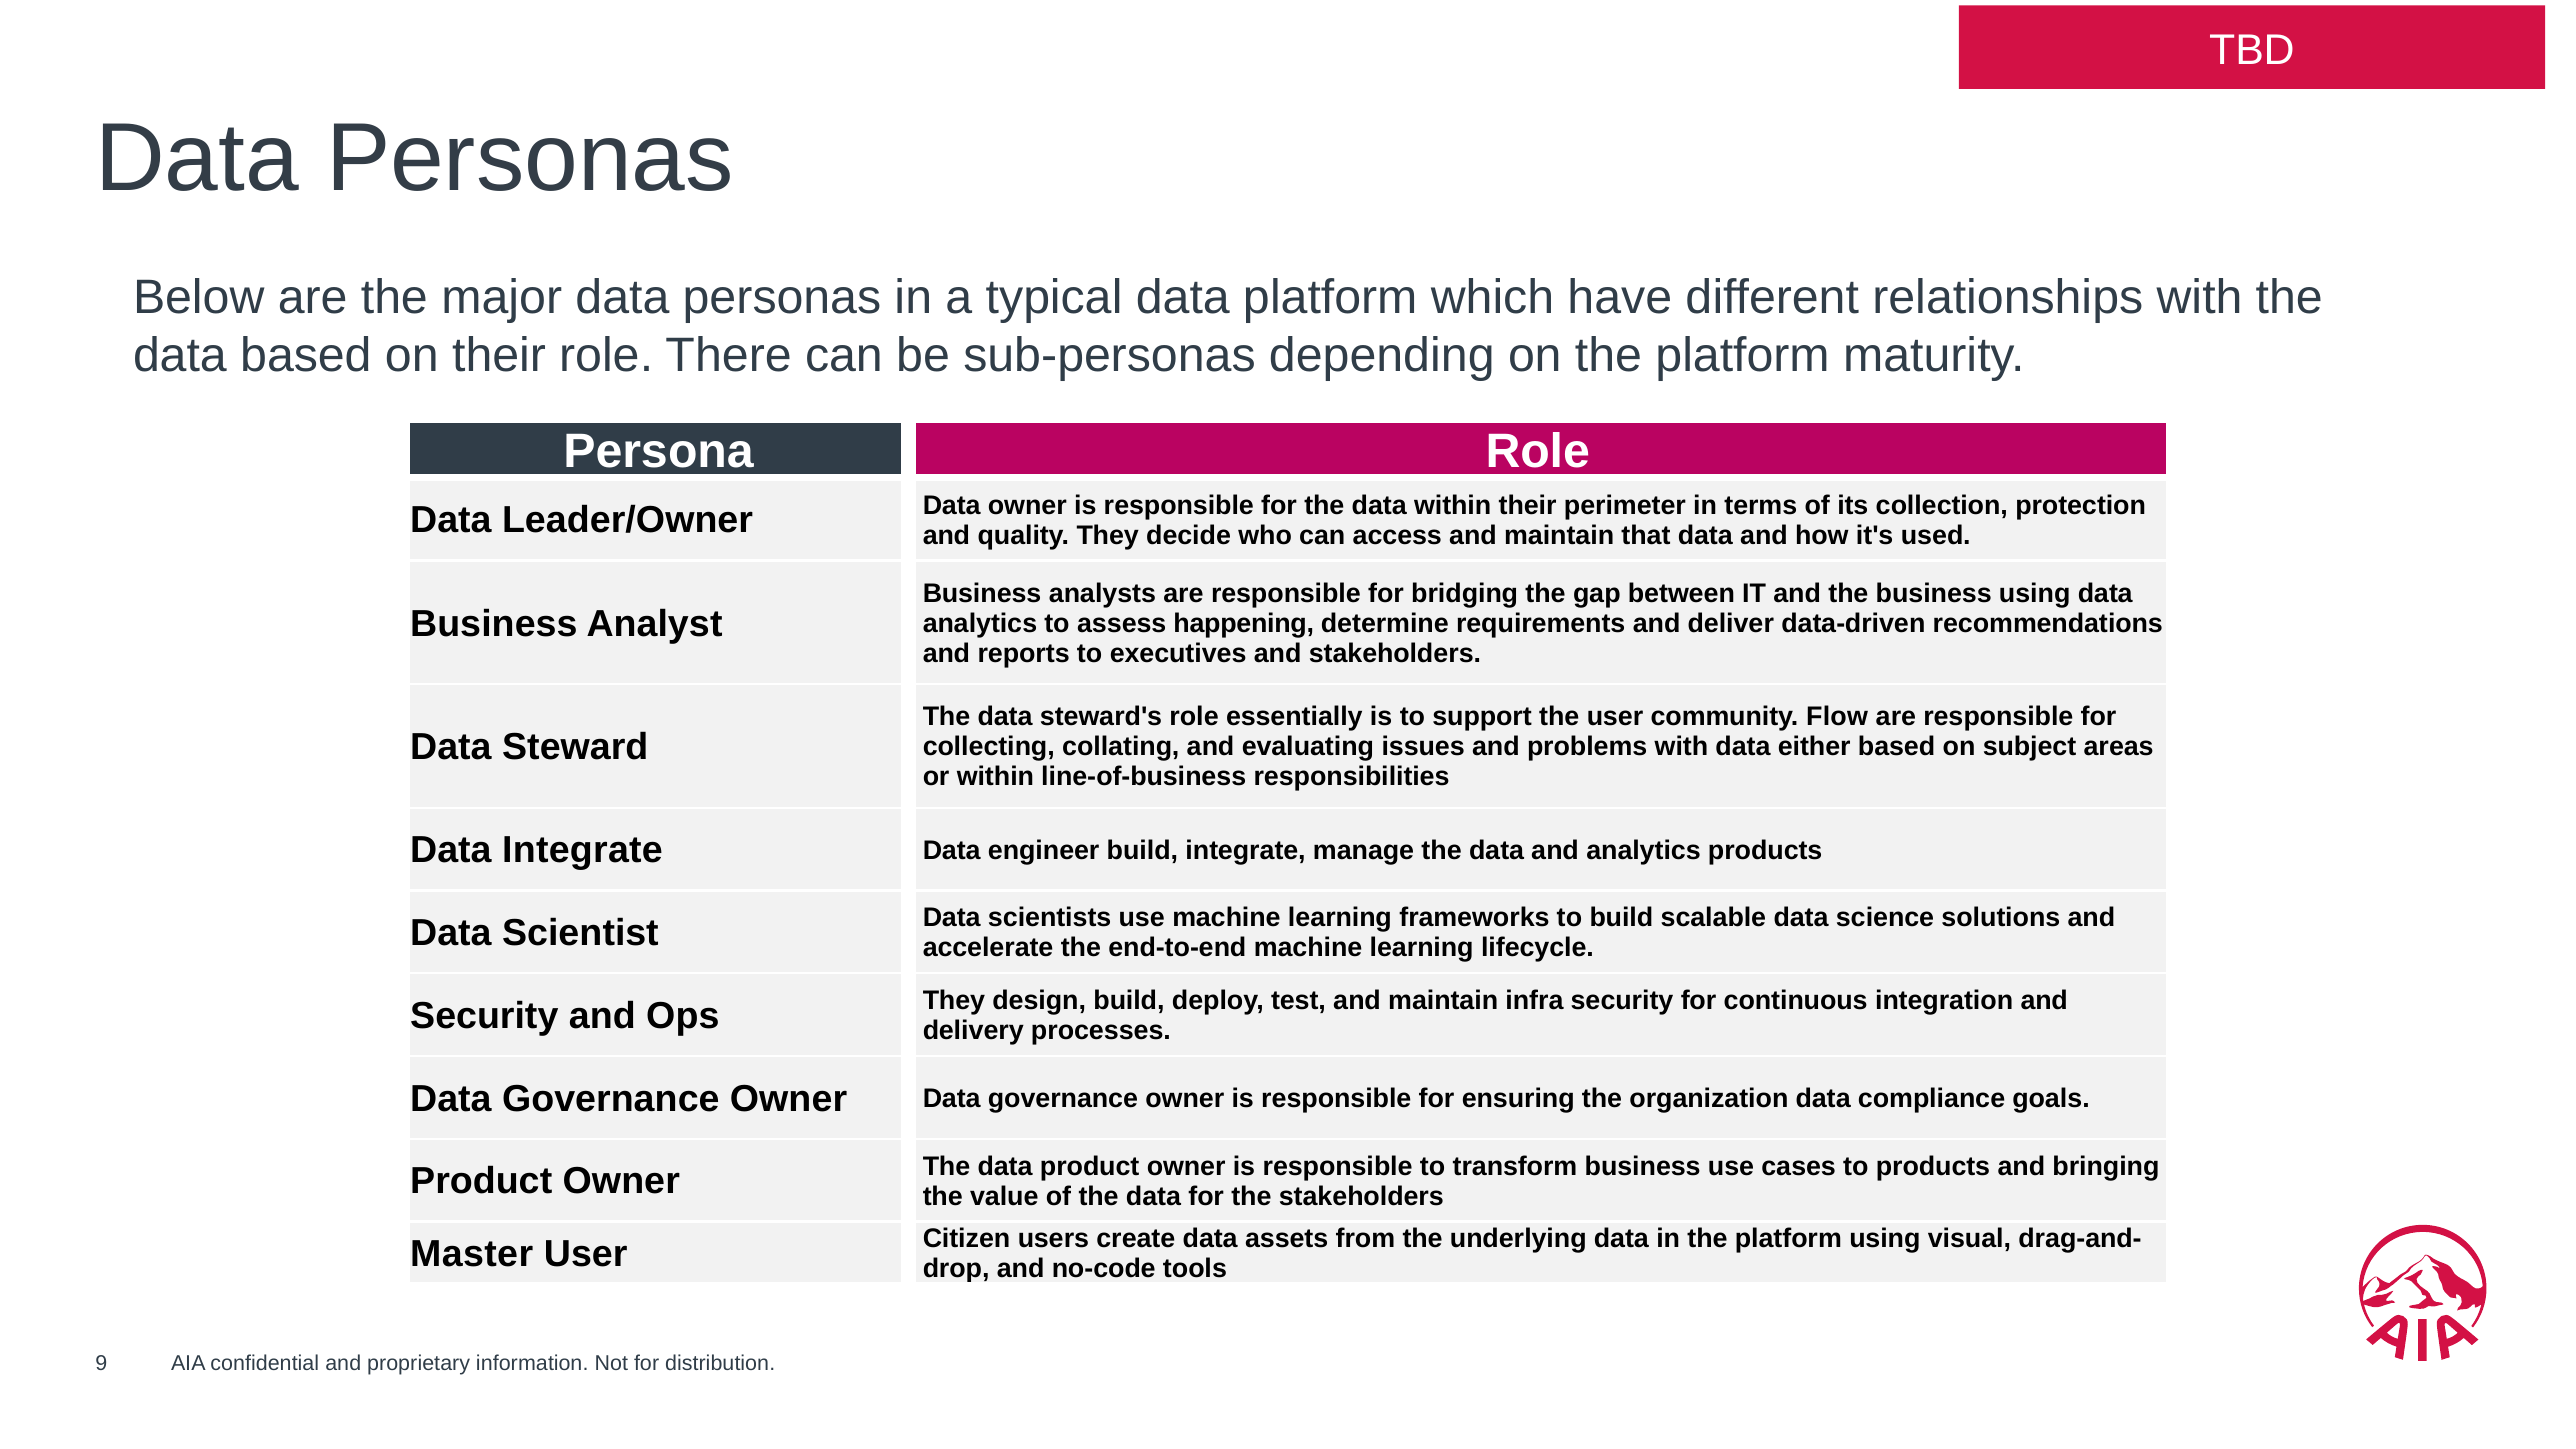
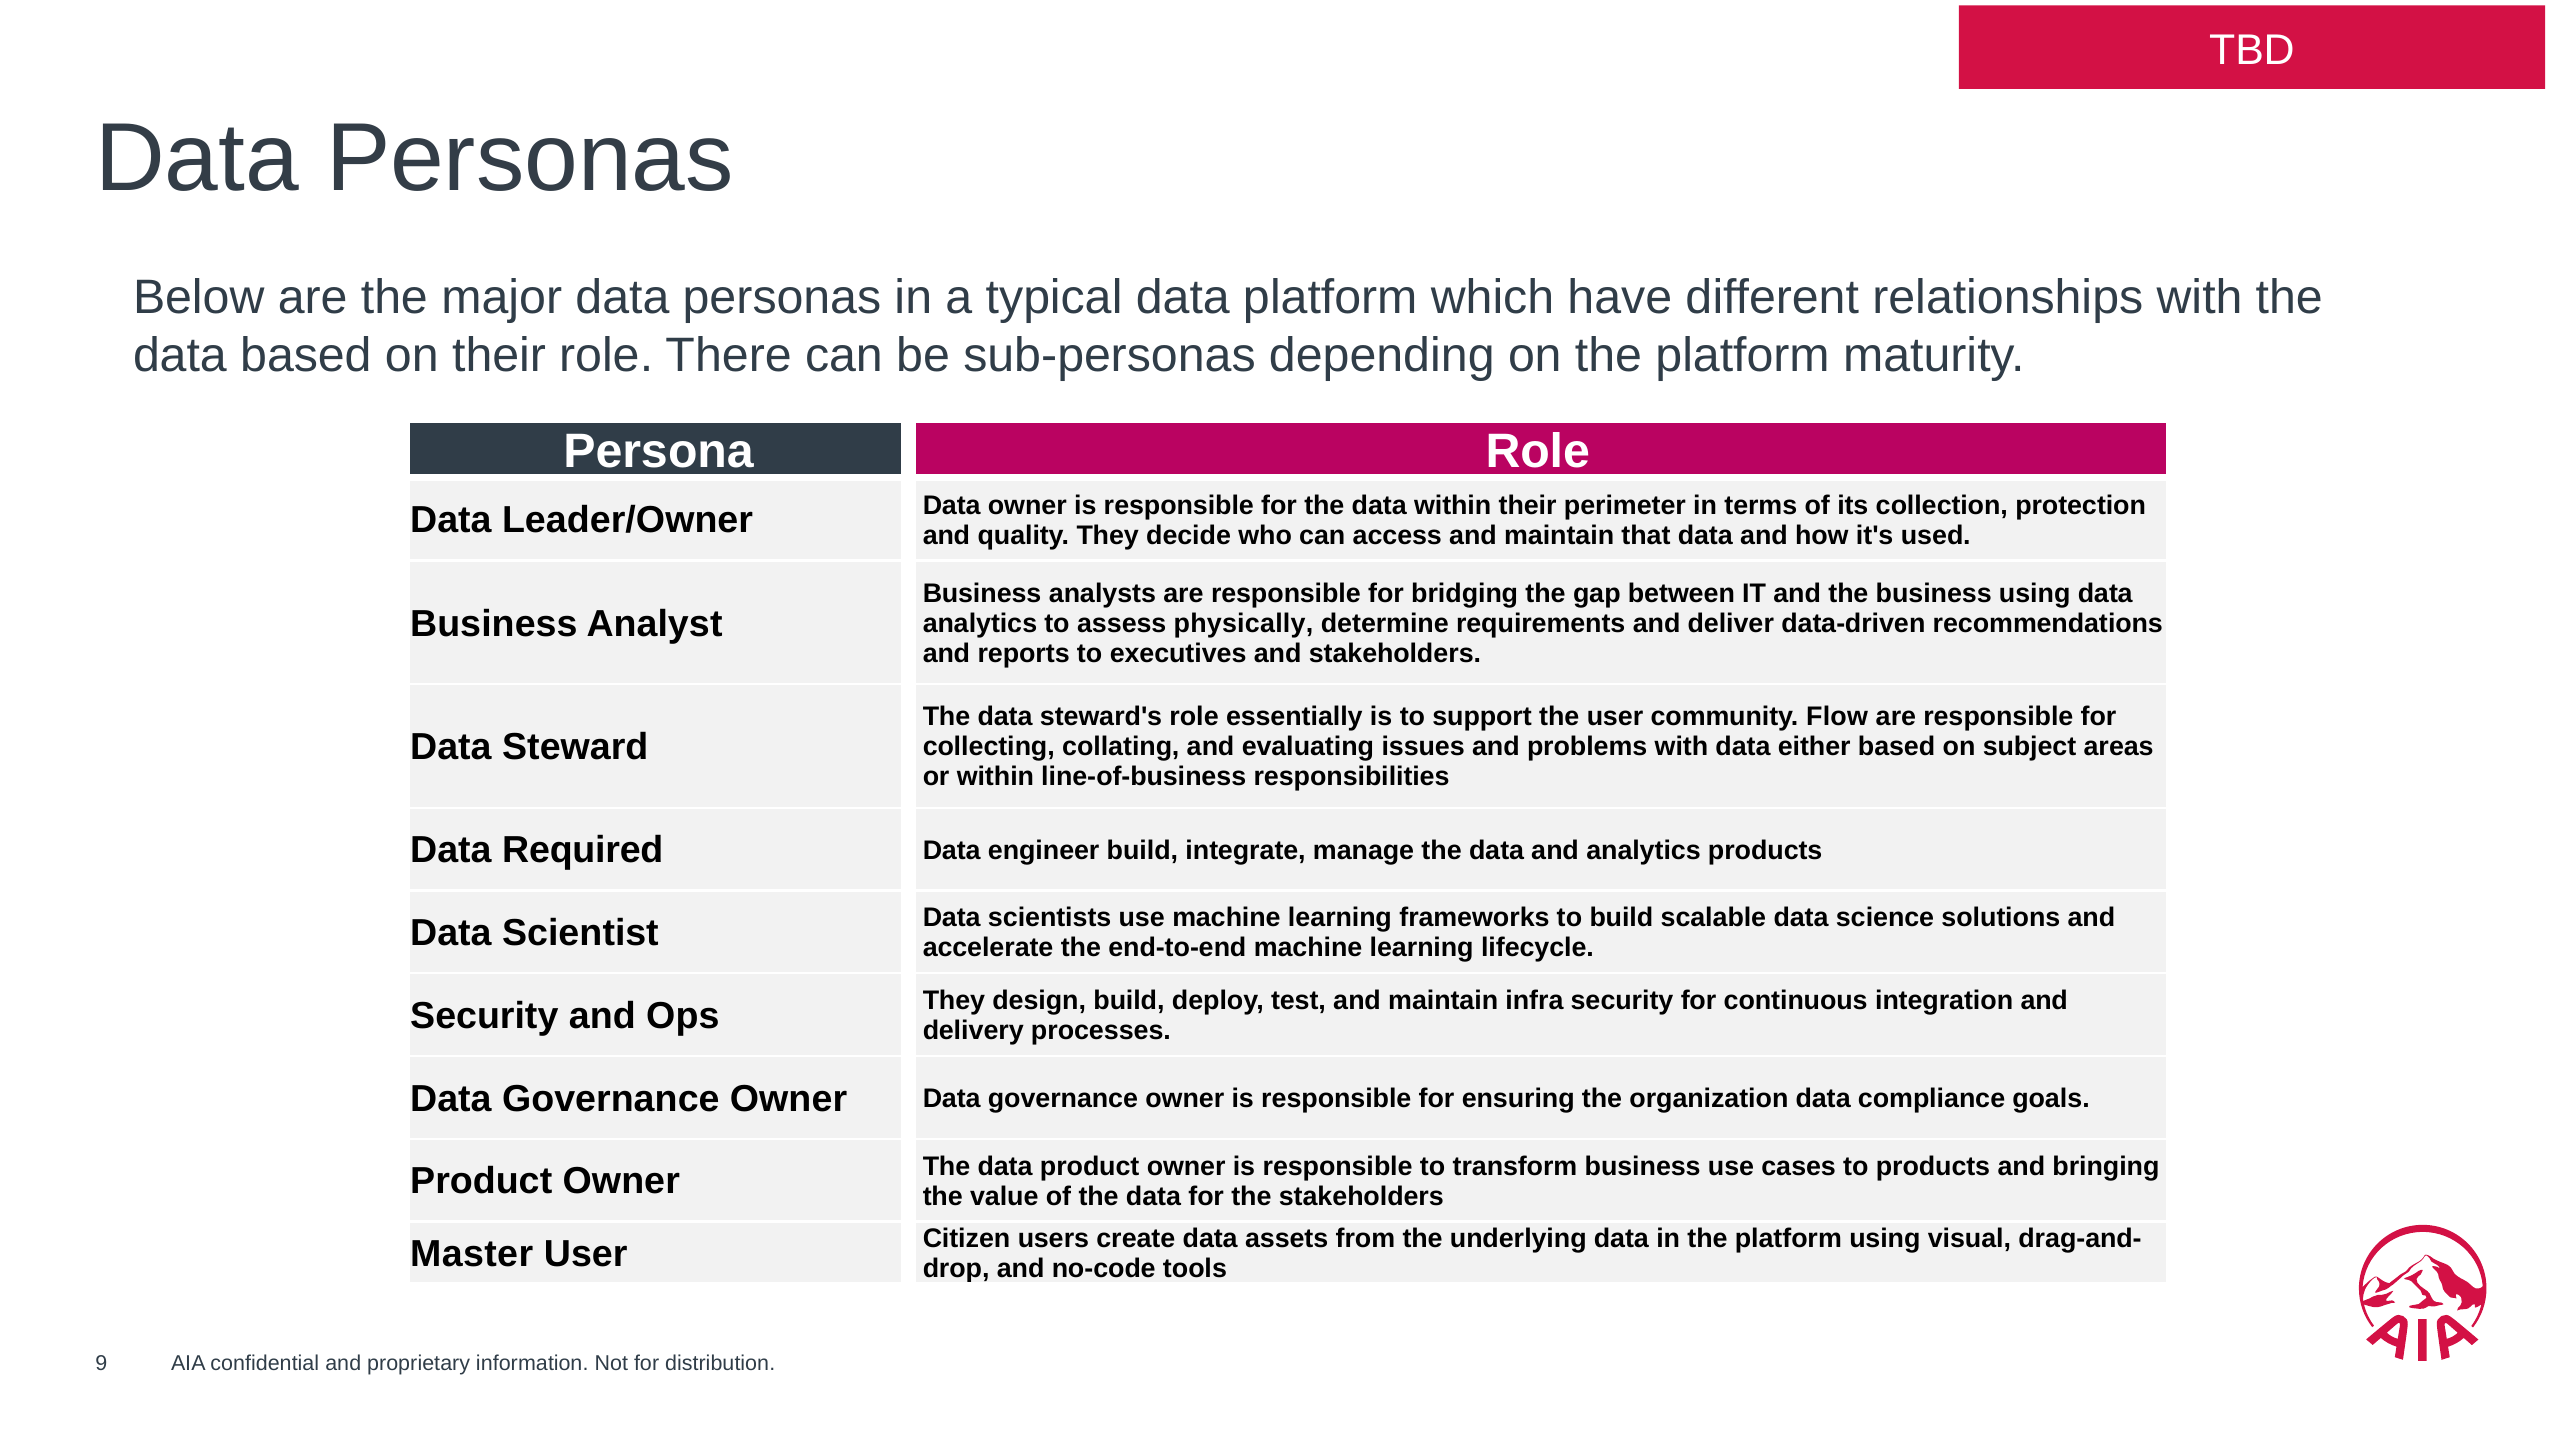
happening: happening -> physically
Data Integrate: Integrate -> Required
